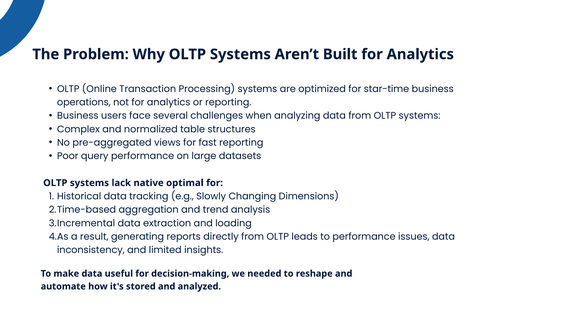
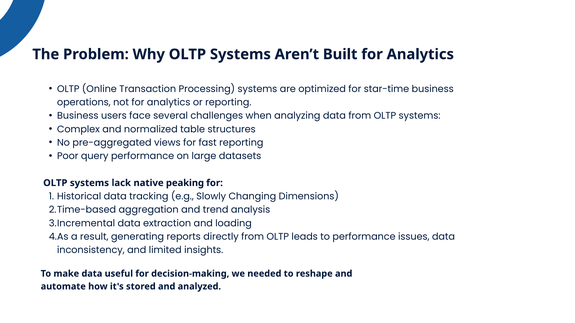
optimal: optimal -> peaking
